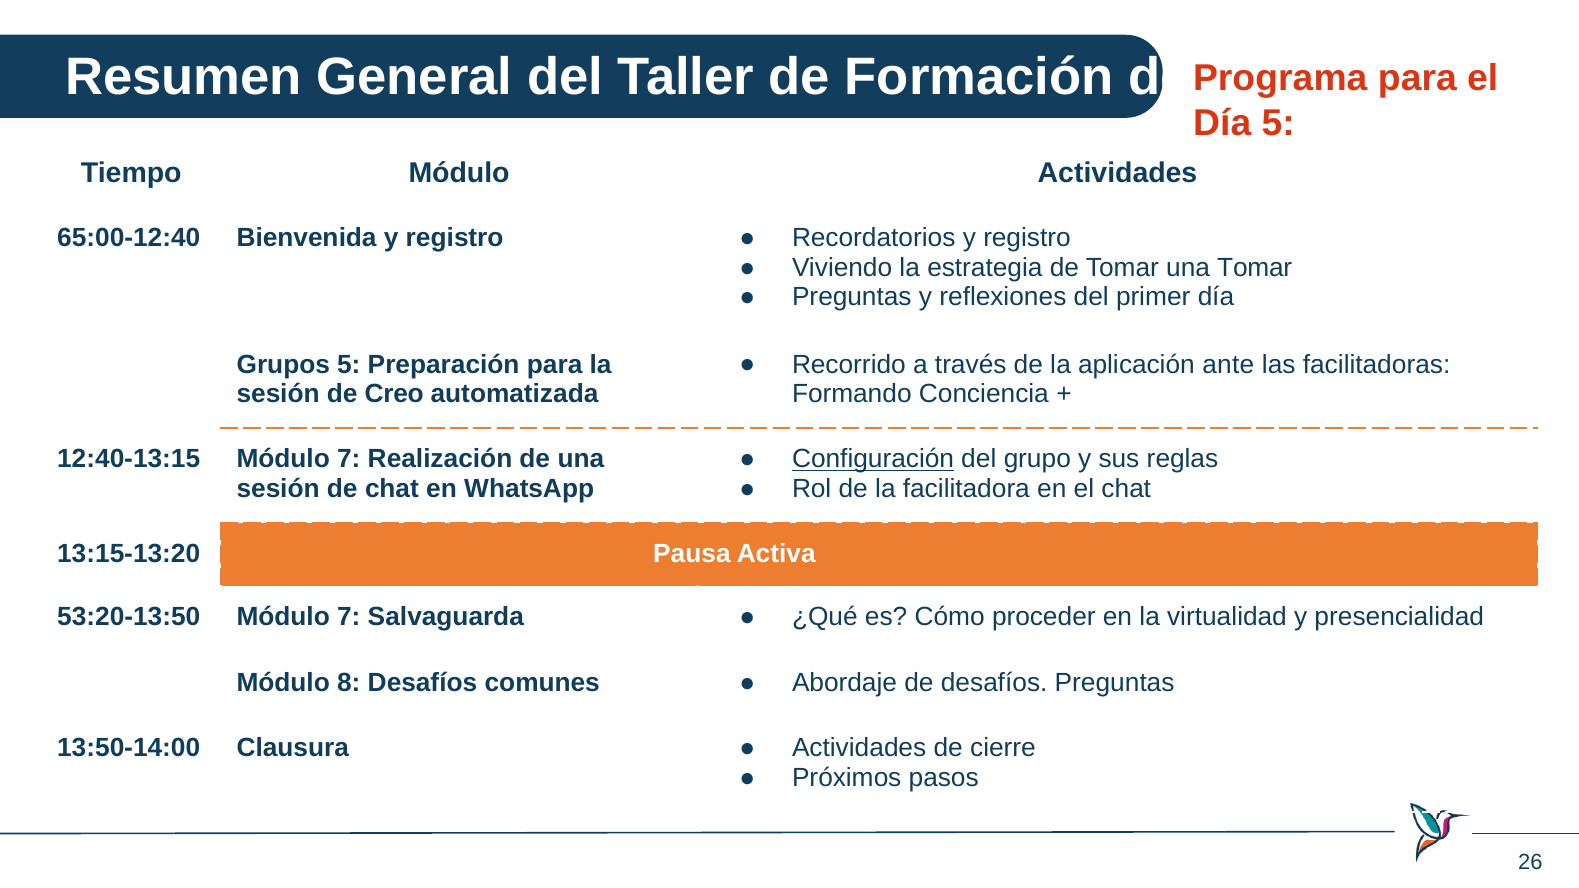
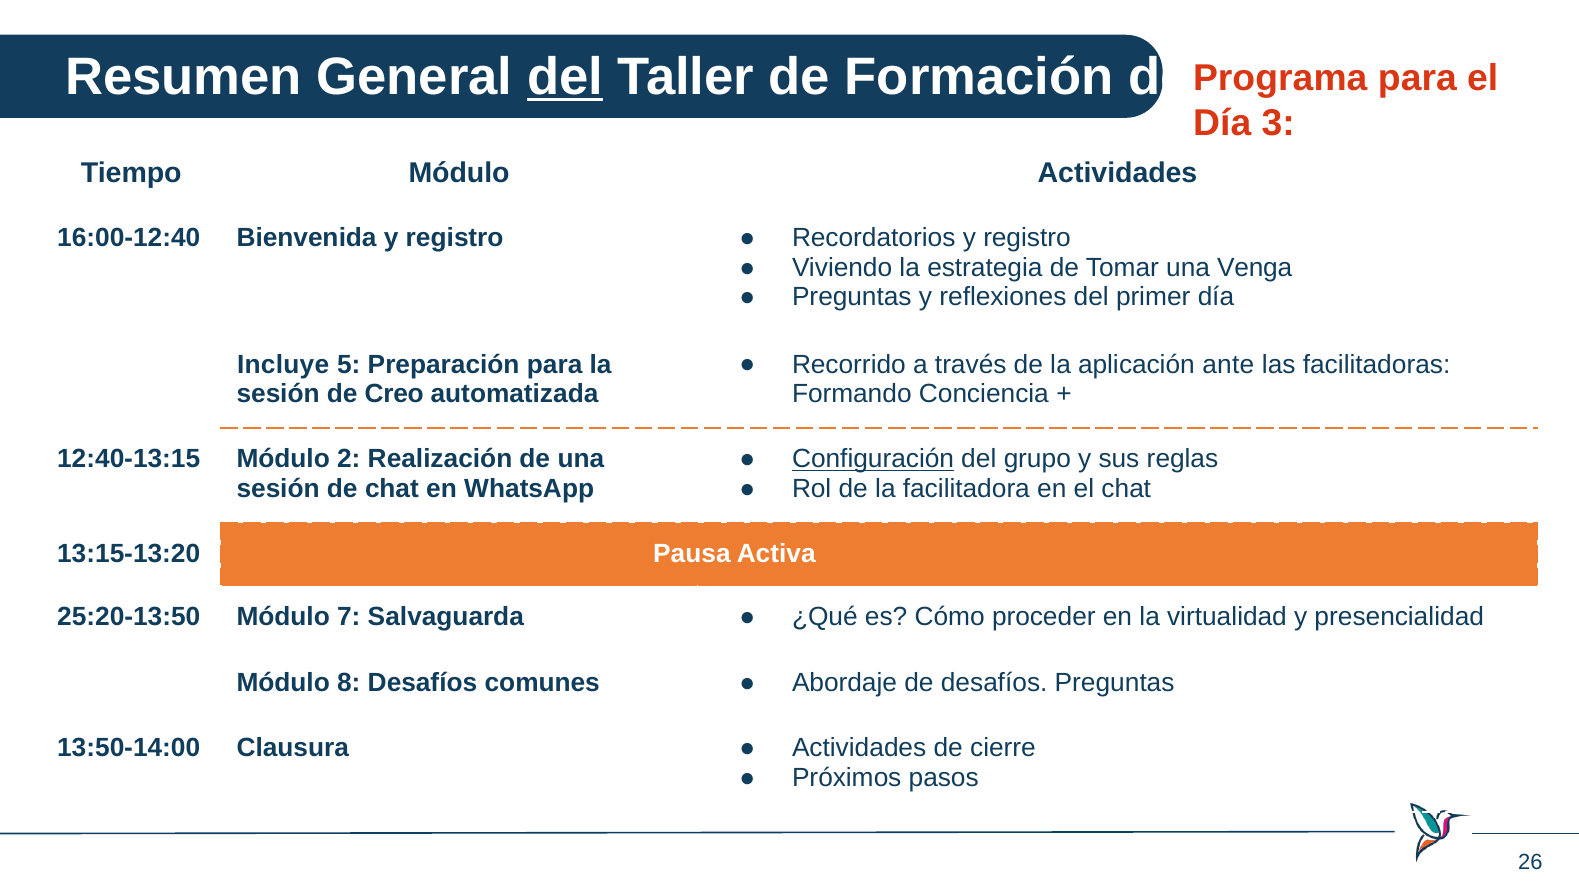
del at (565, 77) underline: none -> present
Día 5: 5 -> 3
65:00-12:40: 65:00-12:40 -> 16:00-12:40
una Tomar: Tomar -> Venga
Grupos: Grupos -> Incluye
12:40-13:15 Módulo 7: 7 -> 2
53:20-13:50: 53:20-13:50 -> 25:20-13:50
